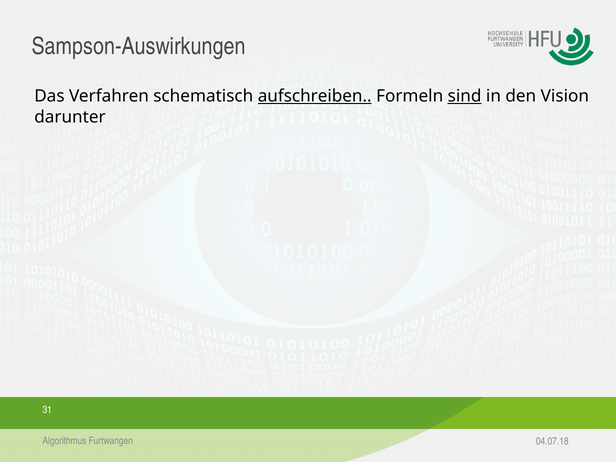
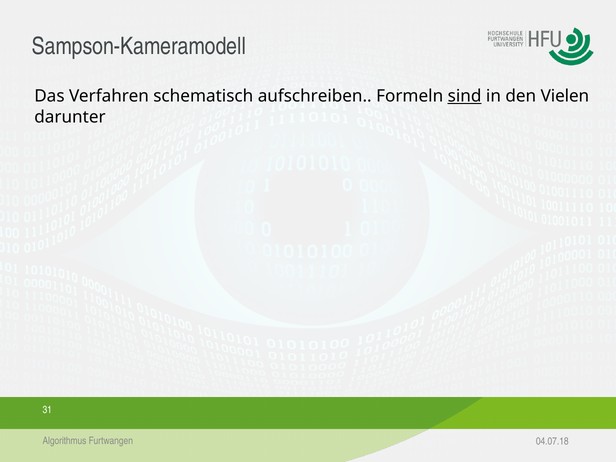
Sampson-Auswirkungen: Sampson-Auswirkungen -> Sampson-Kameramodell
aufschreiben underline: present -> none
Vision: Vision -> Vielen
